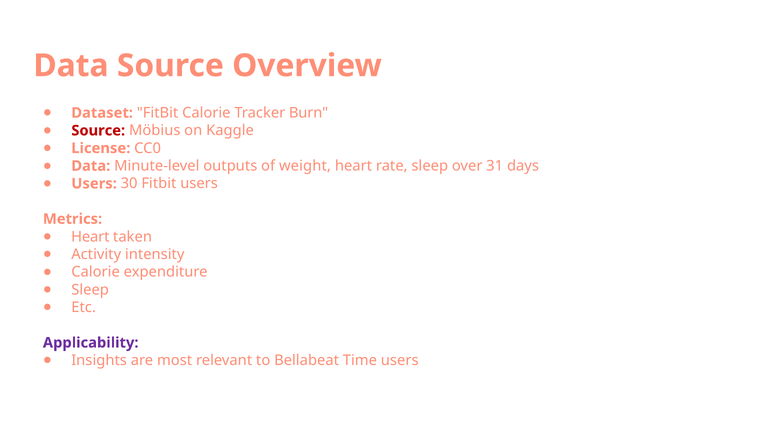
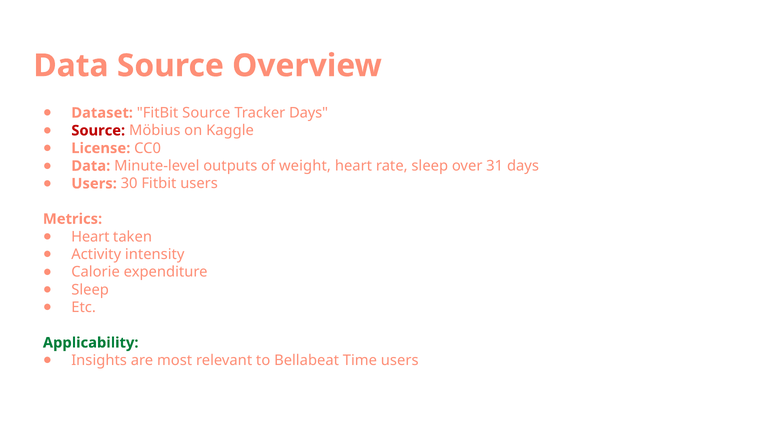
FitBit Calorie: Calorie -> Source
Tracker Burn: Burn -> Days
Applicability colour: purple -> green
